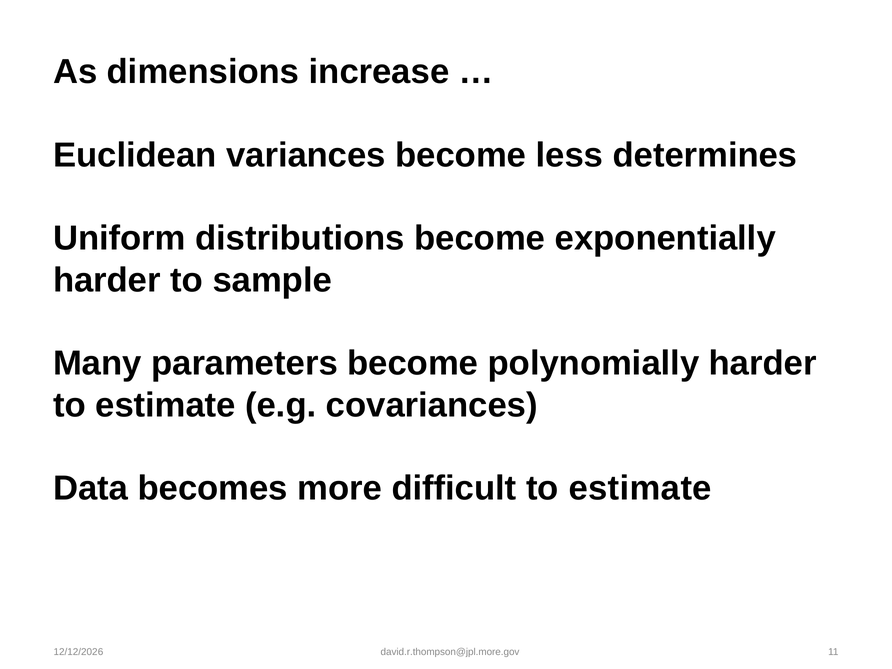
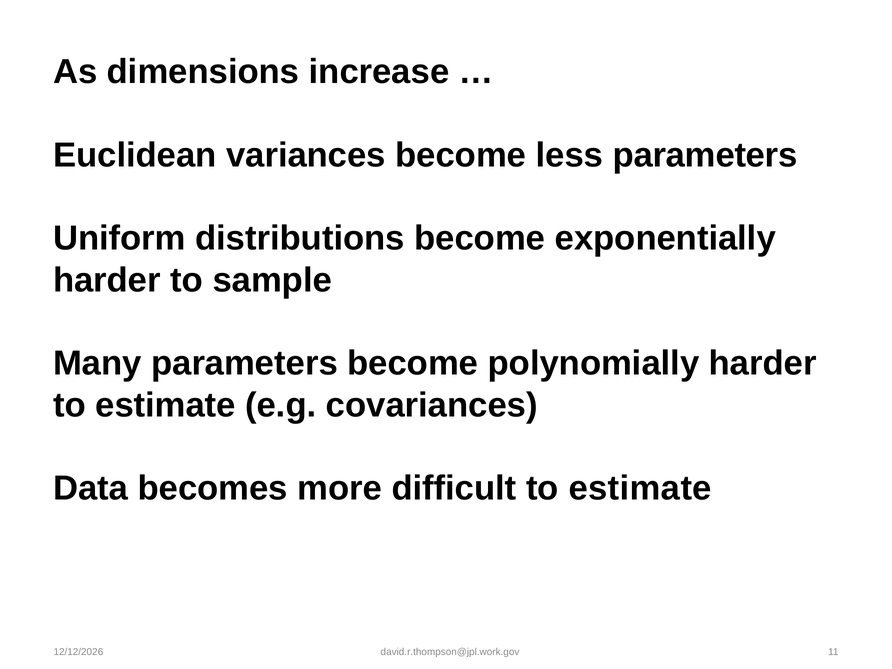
less determines: determines -> parameters
david.r.thompson@jpl.more.gov: david.r.thompson@jpl.more.gov -> david.r.thompson@jpl.work.gov
